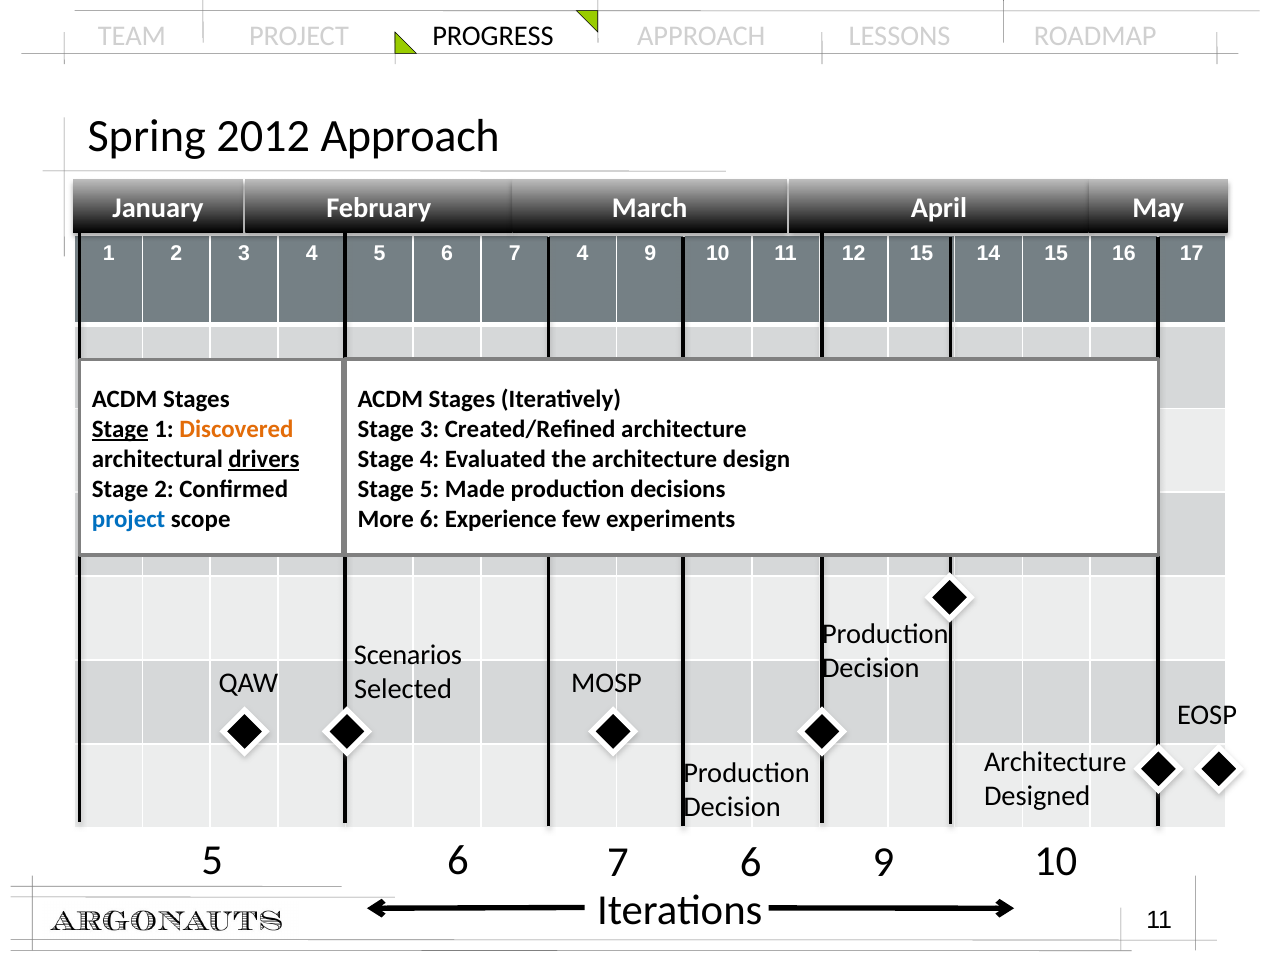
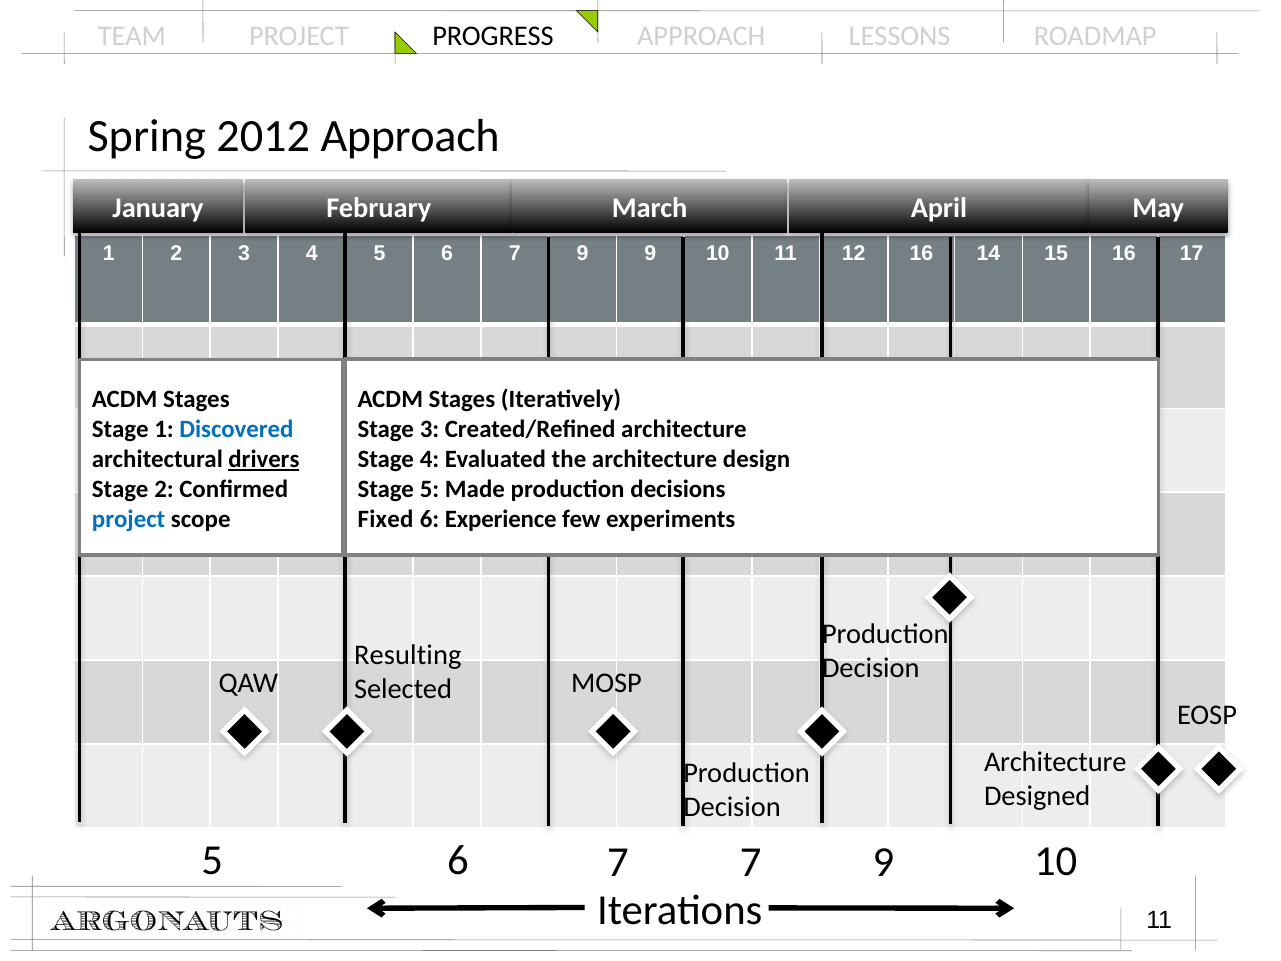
6 7 4: 4 -> 9
12 15: 15 -> 16
Stage at (120, 429) underline: present -> none
Discovered colour: orange -> blue
More: More -> Fixed
Scenarios: Scenarios -> Resulting
7 6: 6 -> 7
